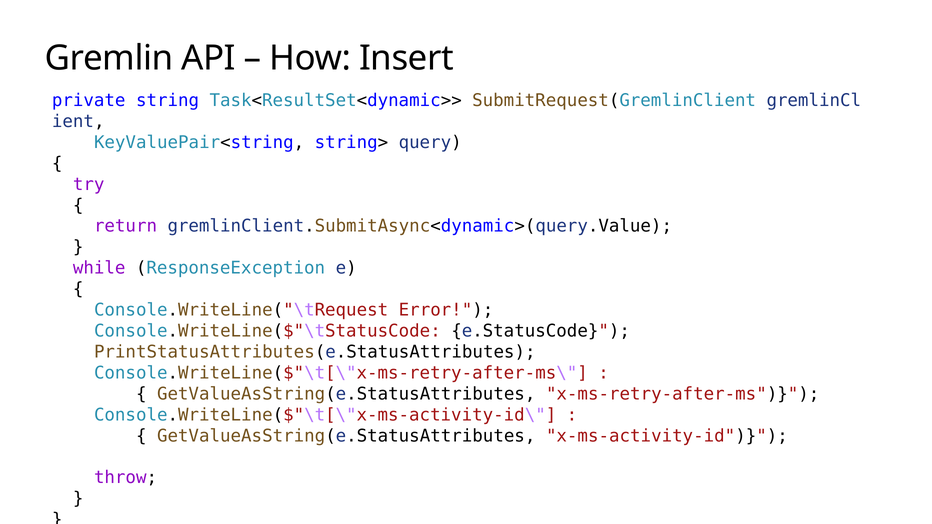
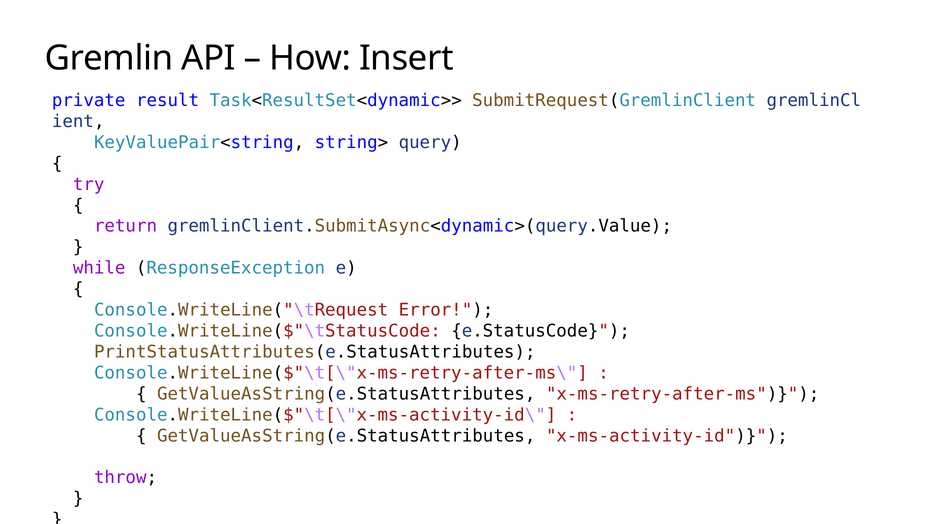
string: string -> result
